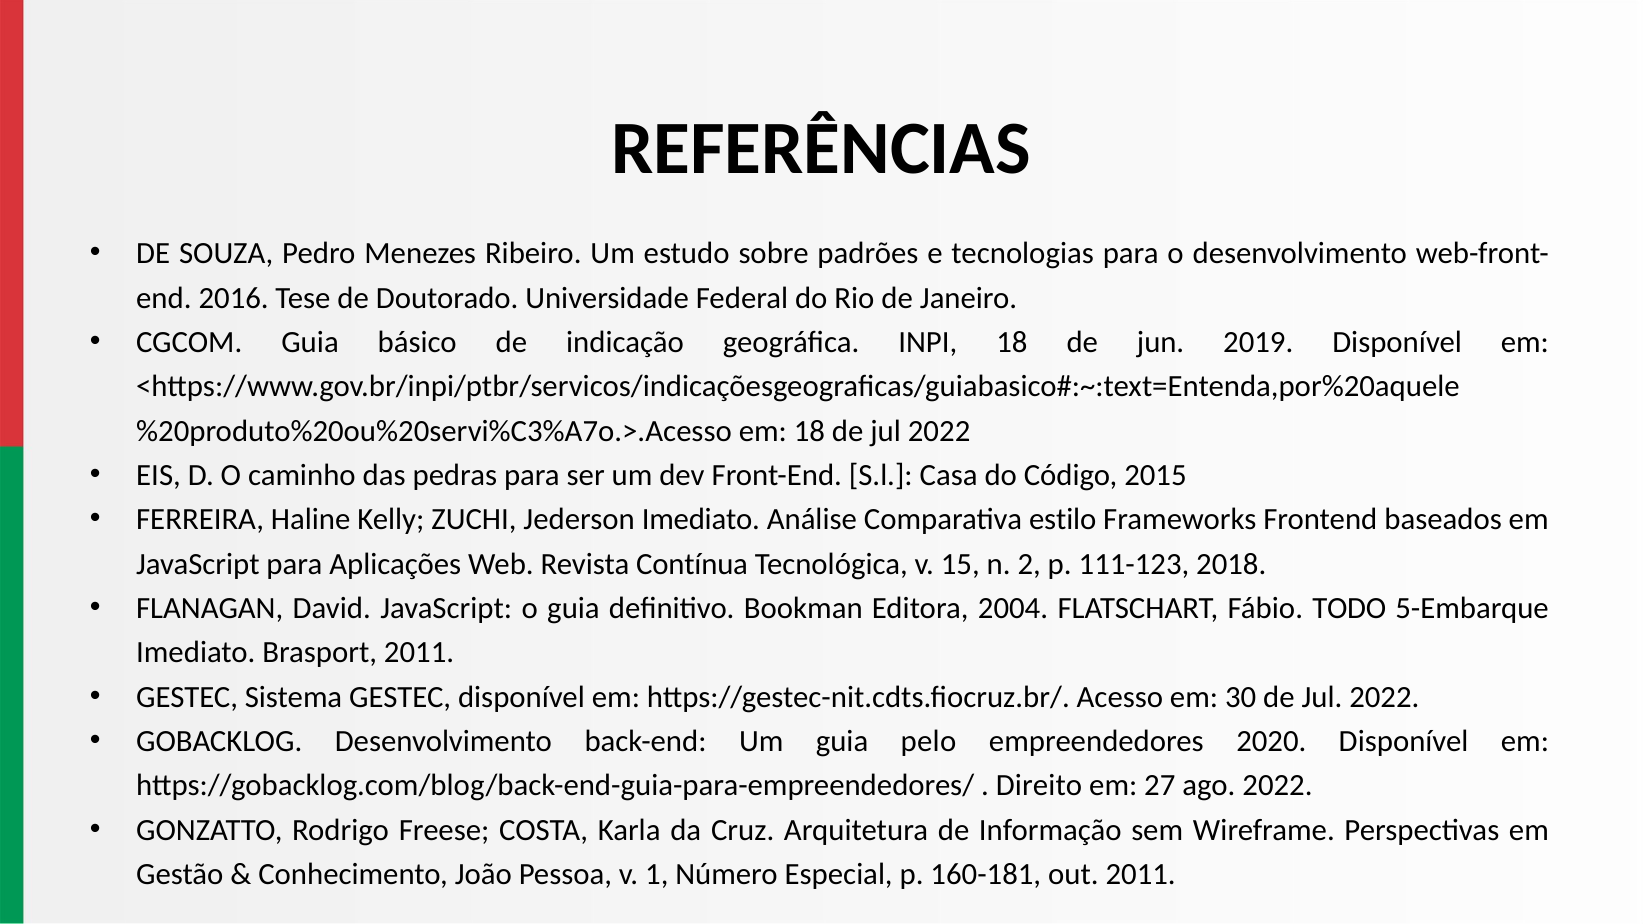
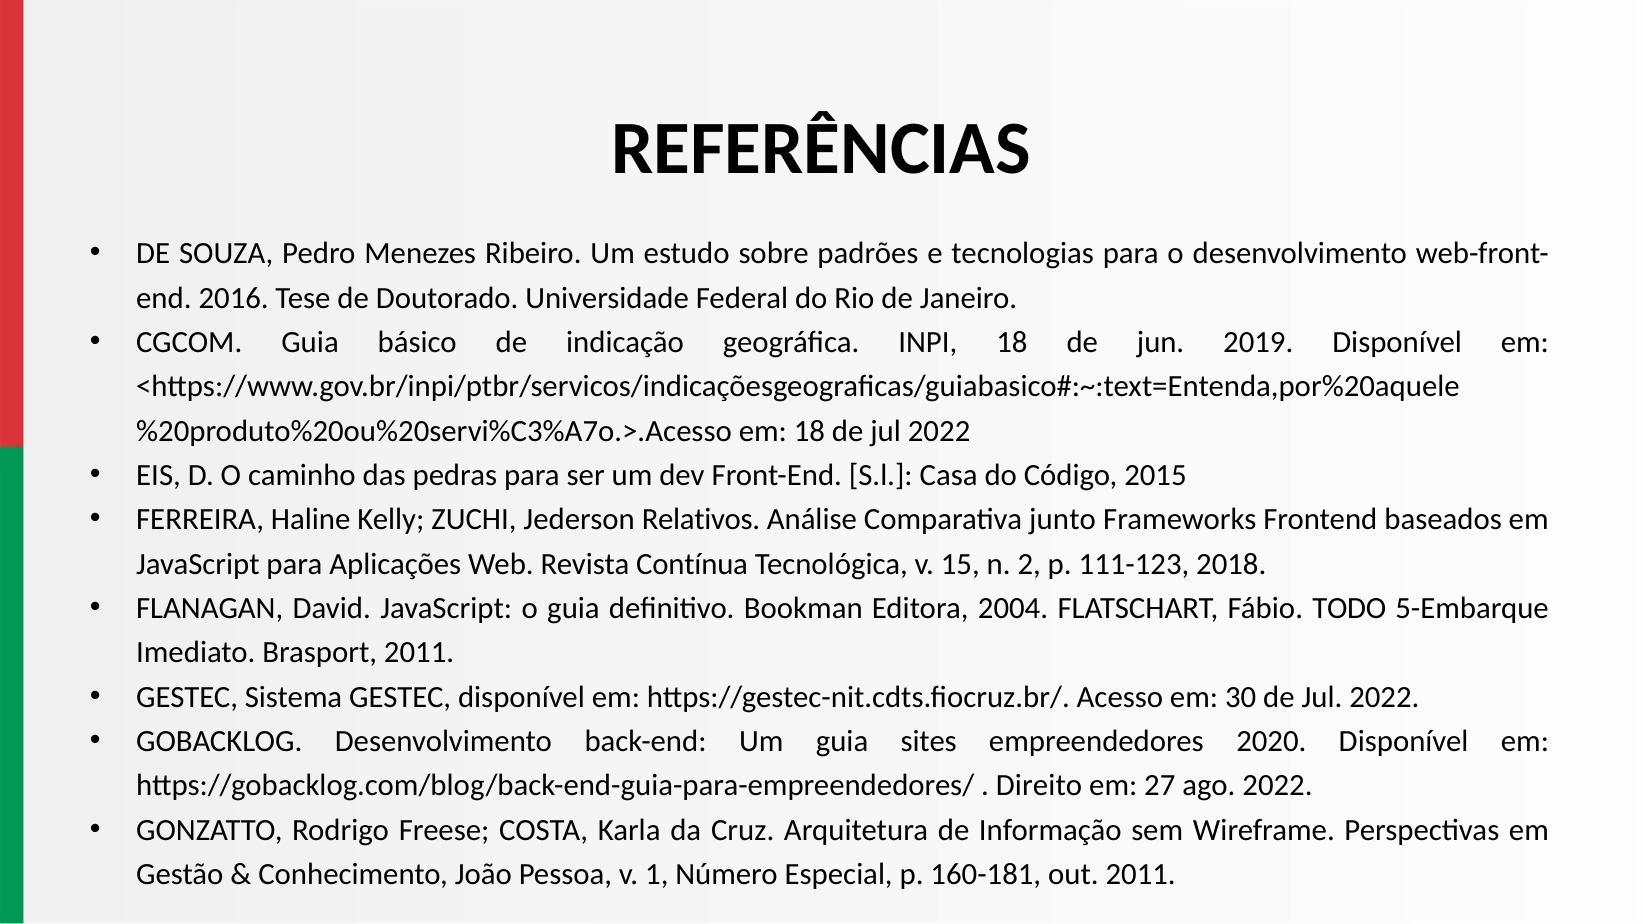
Jederson Imediato: Imediato -> Relativos
estilo: estilo -> junto
pelo: pelo -> sites
